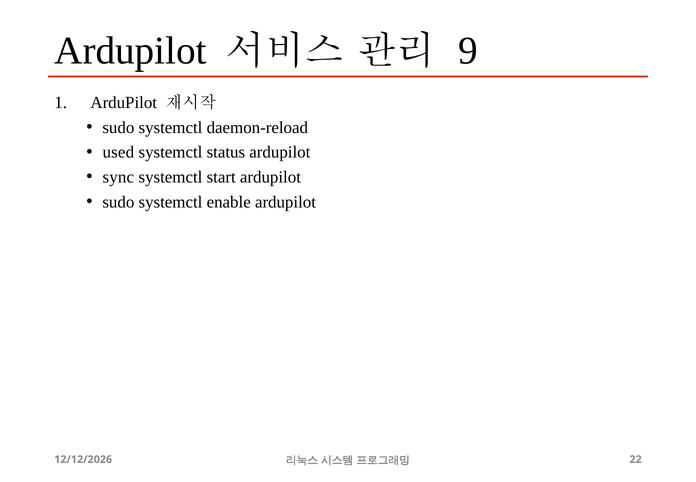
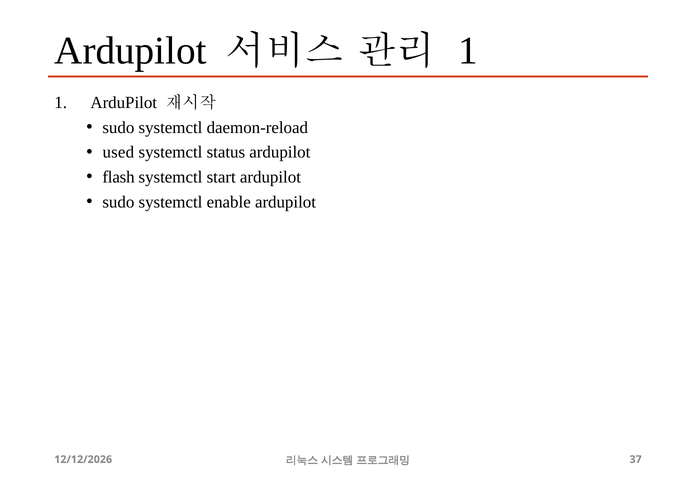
9 at (468, 51): 9 -> 1
sync: sync -> flash
22: 22 -> 37
